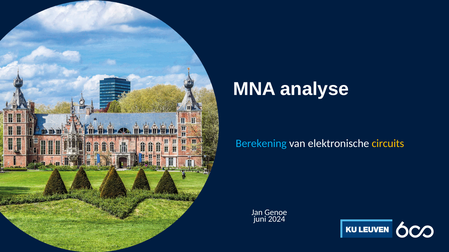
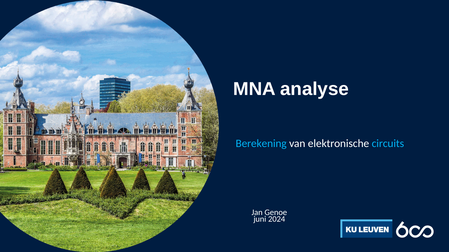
circuits colour: yellow -> light blue
